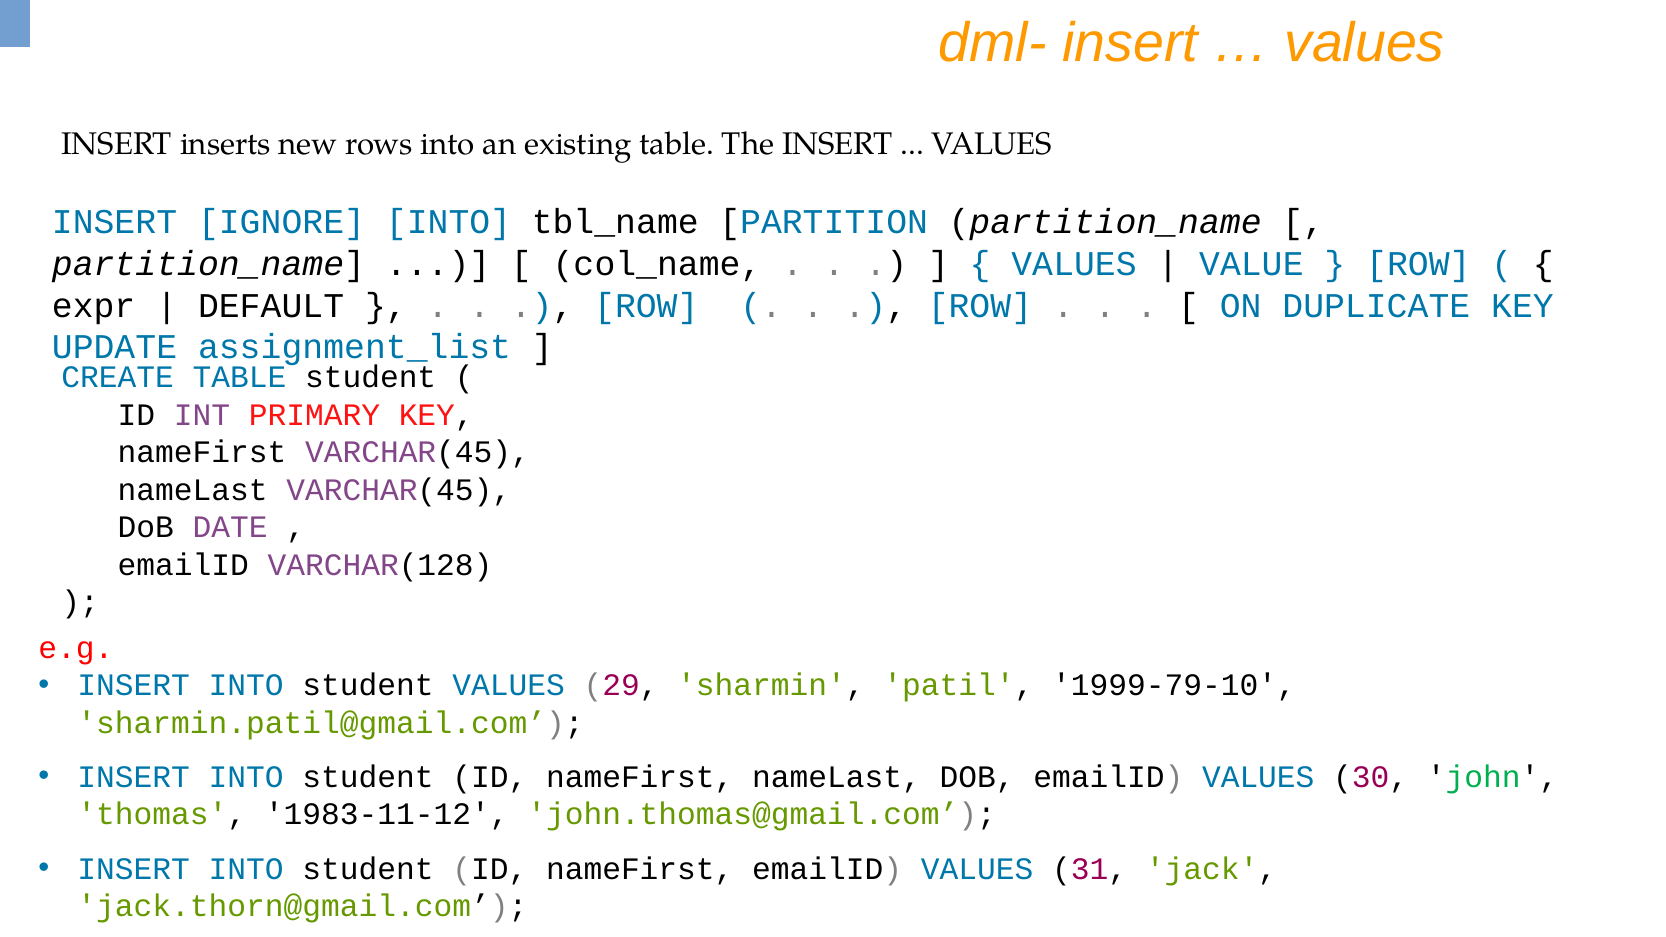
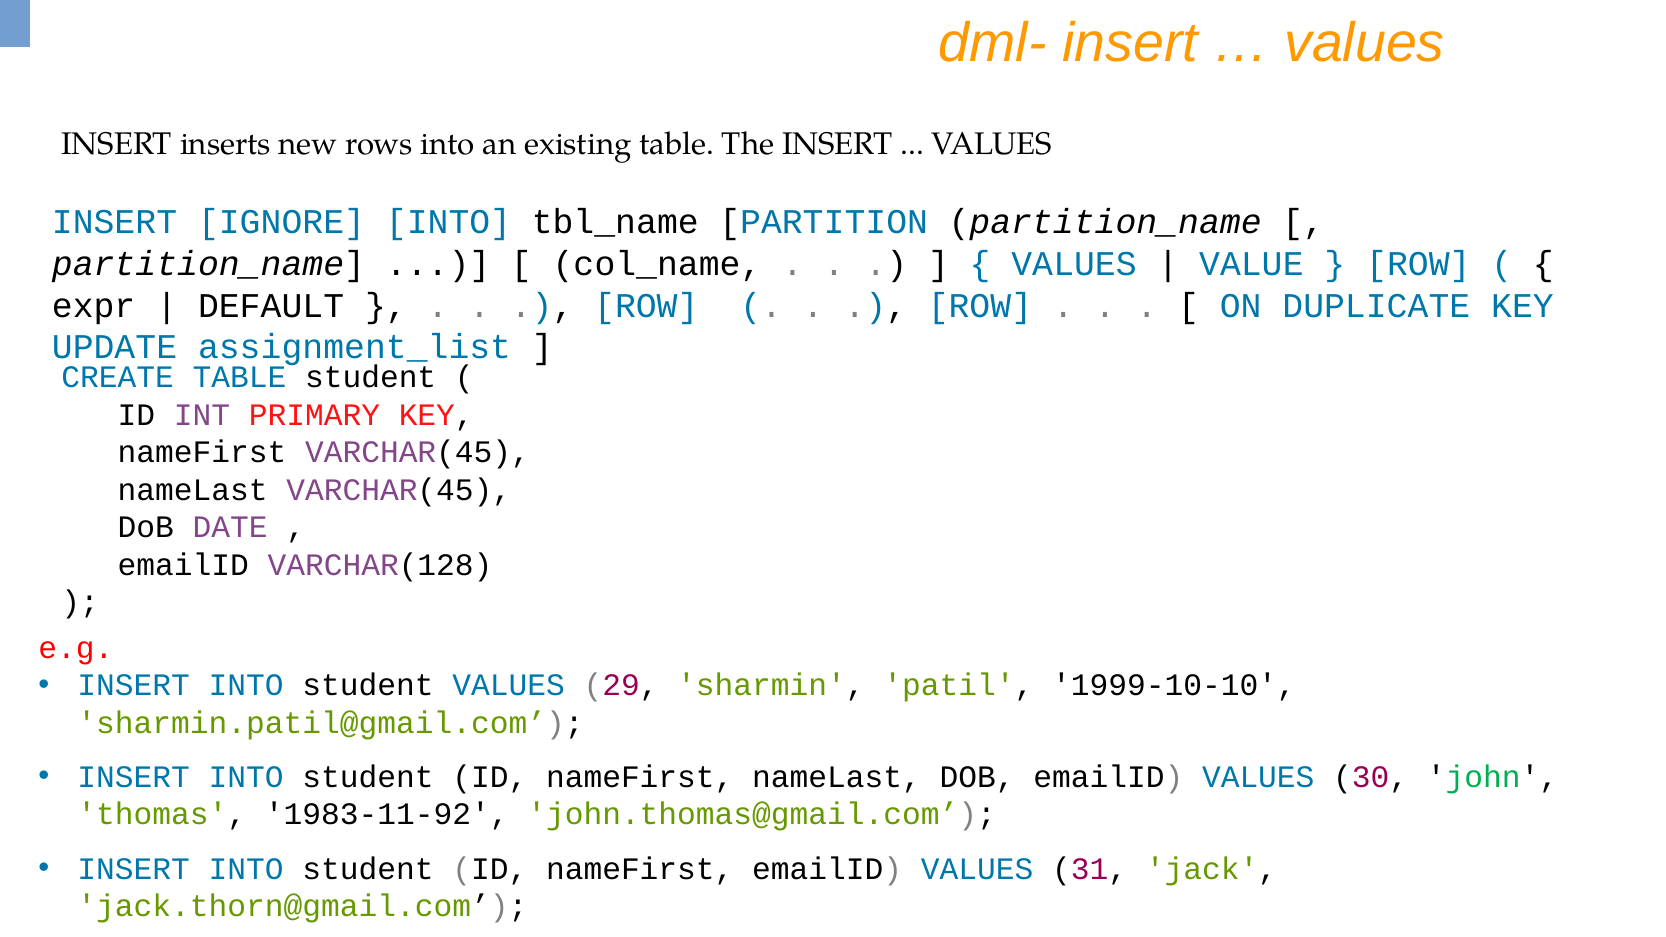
1999-79-10: 1999-79-10 -> 1999-10-10
1983-11-12: 1983-11-12 -> 1983-11-92
